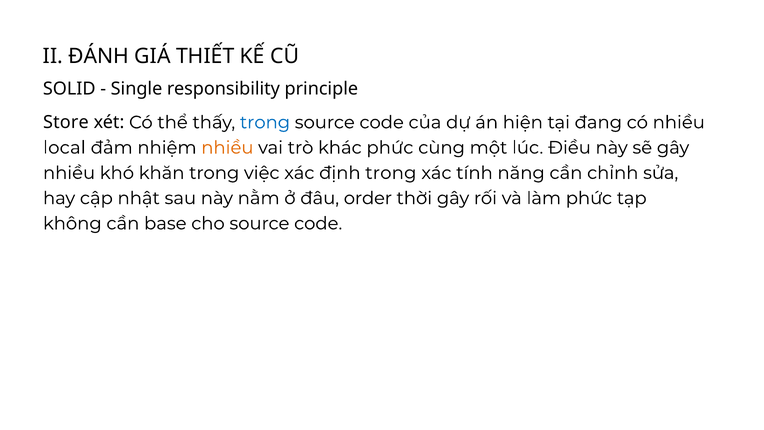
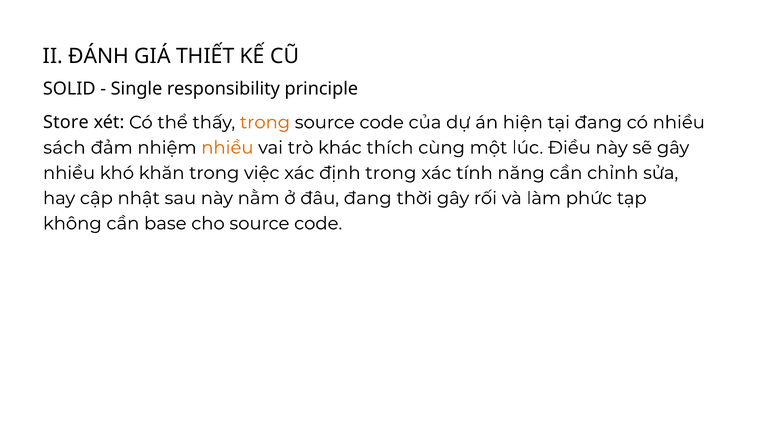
trong at (265, 122) colour: blue -> orange
local: local -> sách
khác phức: phức -> thích
đâu order: order -> đang
